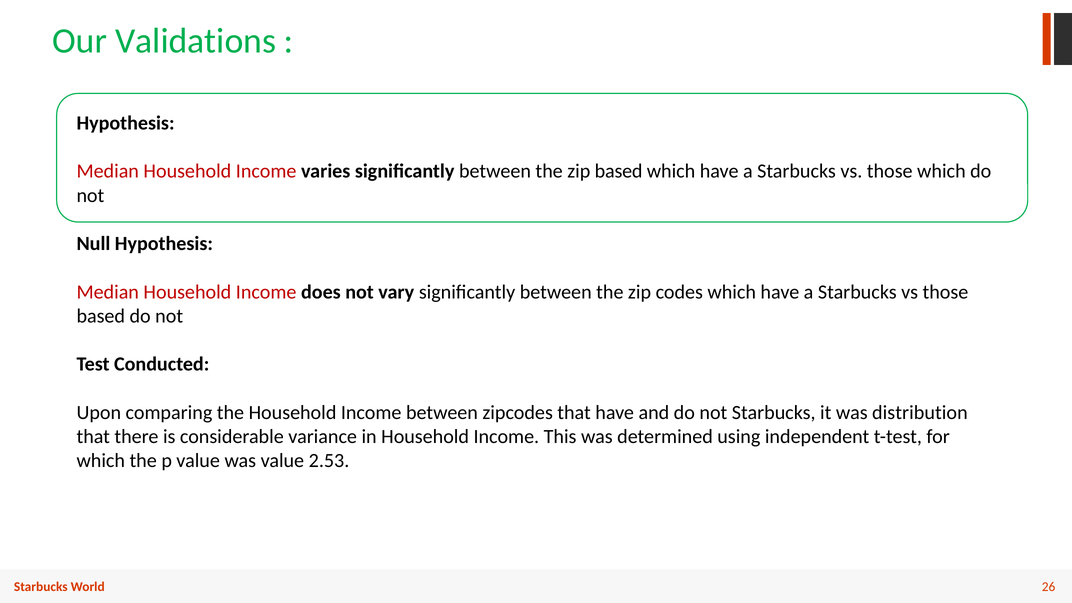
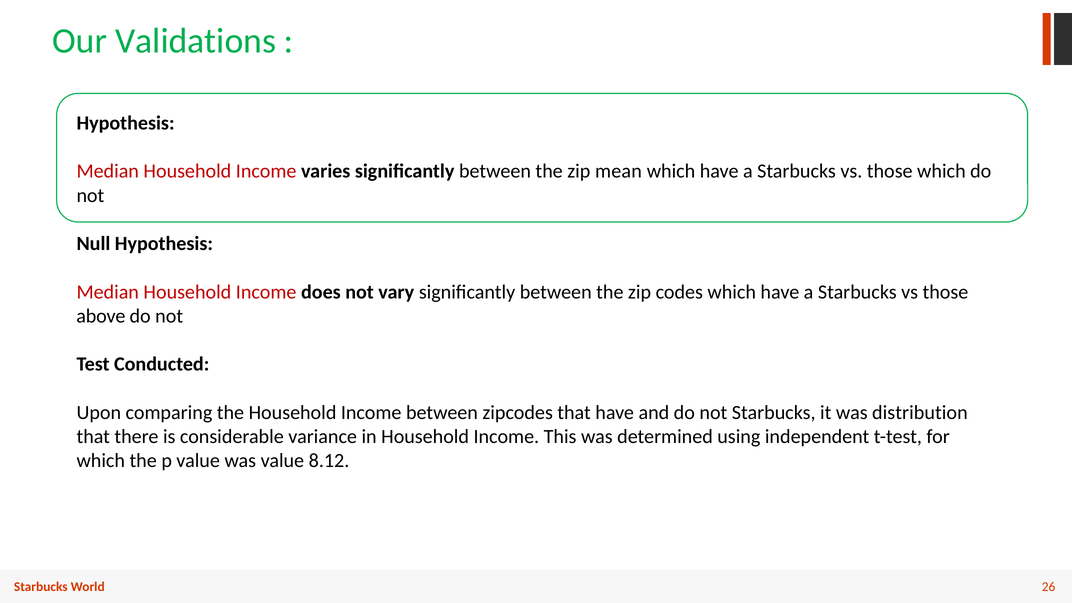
zip based: based -> mean
based at (101, 316): based -> above
2.53: 2.53 -> 8.12
